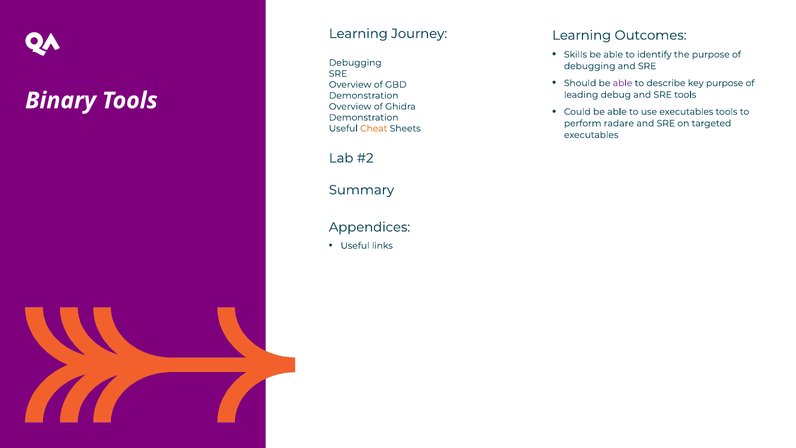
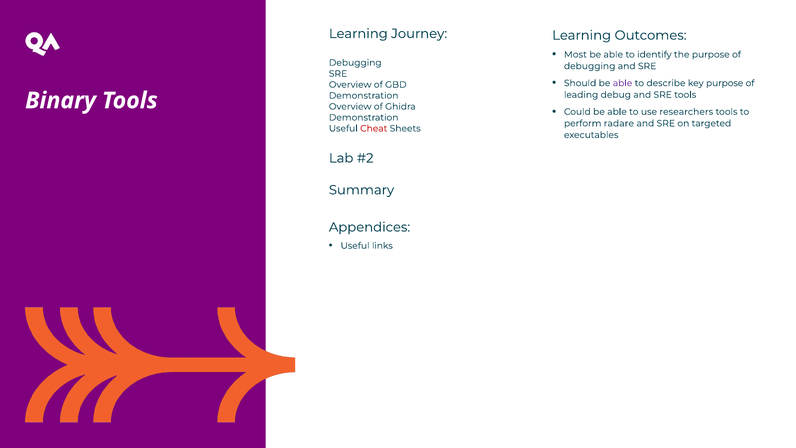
Skills: Skills -> Most
use executables: executables -> researchers
Cheat colour: orange -> red
